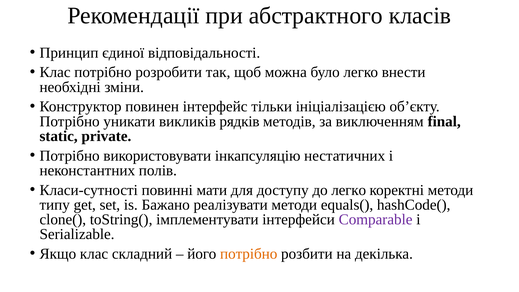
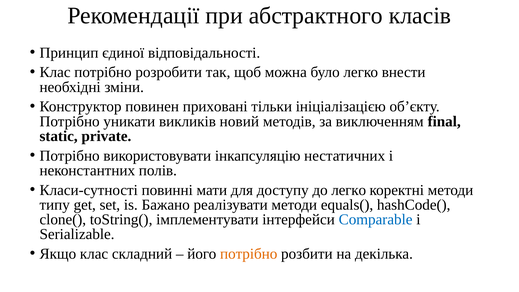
інтерфейс: інтерфейс -> приховані
рядків: рядків -> новий
Comparable colour: purple -> blue
